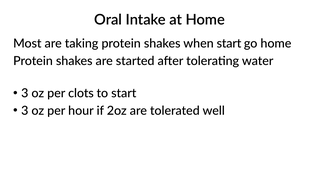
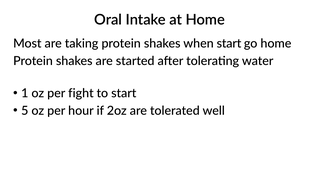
3 at (25, 93): 3 -> 1
clots: clots -> fight
3 at (25, 111): 3 -> 5
